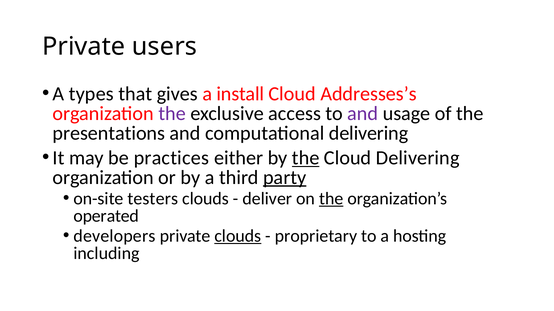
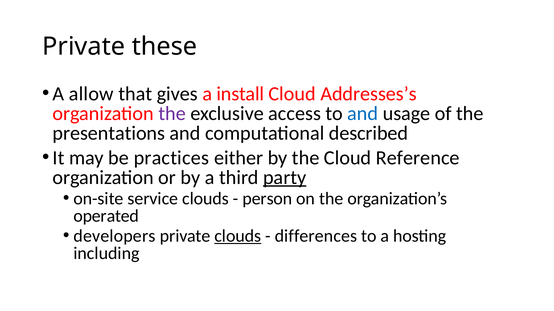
users: users -> these
types: types -> allow
and at (363, 114) colour: purple -> blue
computational delivering: delivering -> described
the at (306, 158) underline: present -> none
Cloud Delivering: Delivering -> Reference
testers: testers -> service
deliver: deliver -> person
the at (331, 199) underline: present -> none
proprietary: proprietary -> differences
